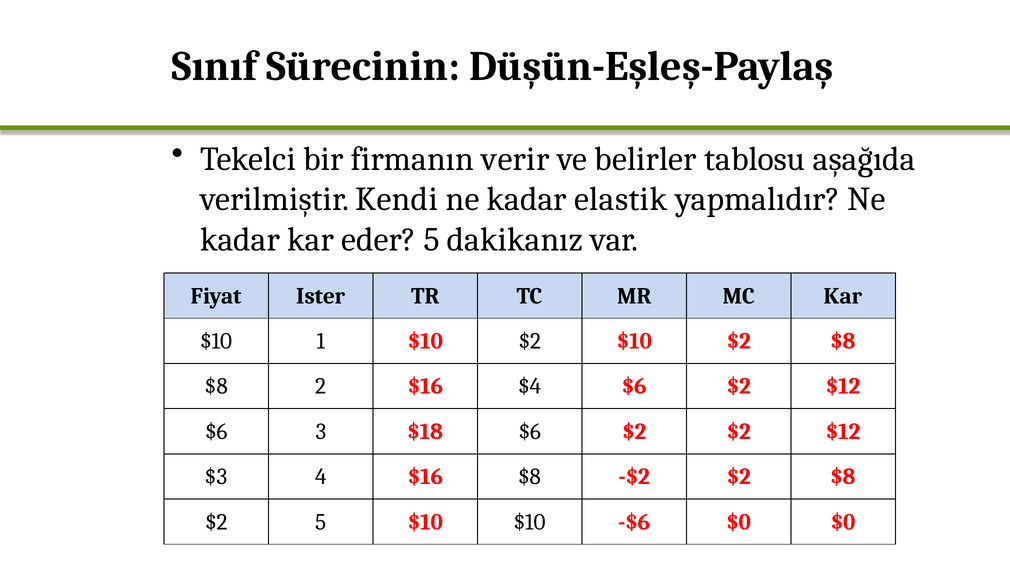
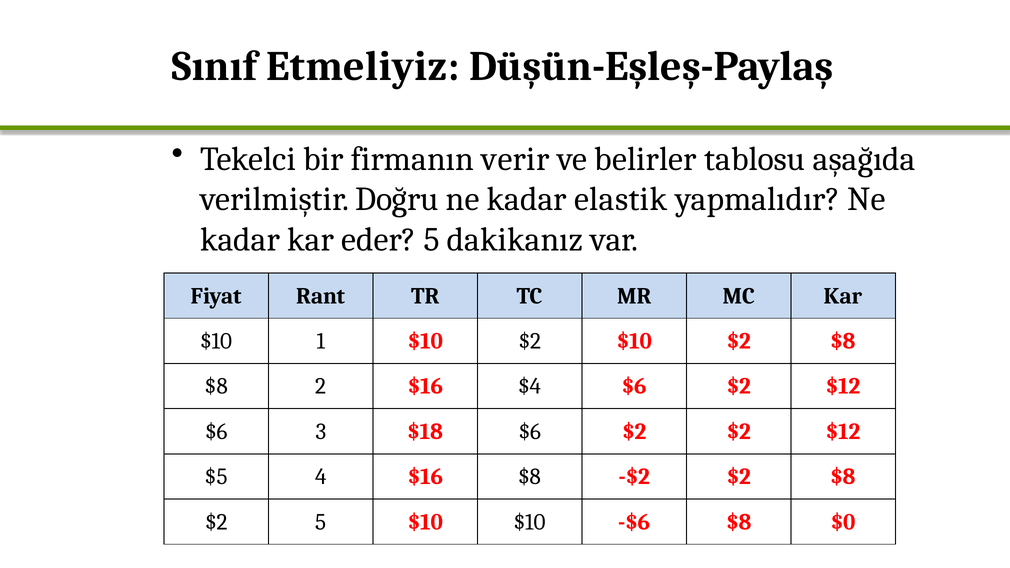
Sürecinin: Sürecinin -> Etmeliyiz
Kendi: Kendi -> Doğru
Ister: Ister -> Rant
$3: $3 -> $5
-$6 $0: $0 -> $8
